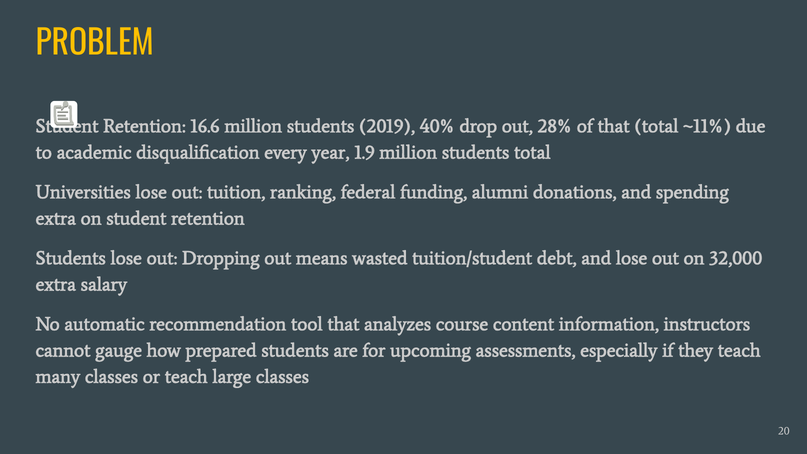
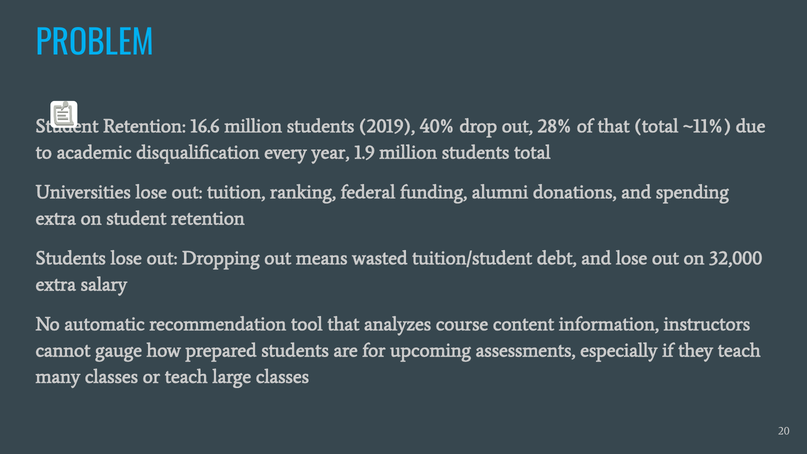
PROBLEM colour: yellow -> light blue
